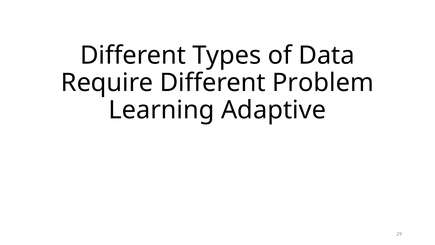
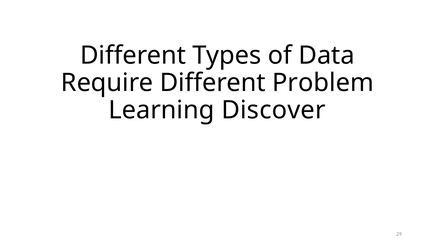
Adaptive: Adaptive -> Discover
